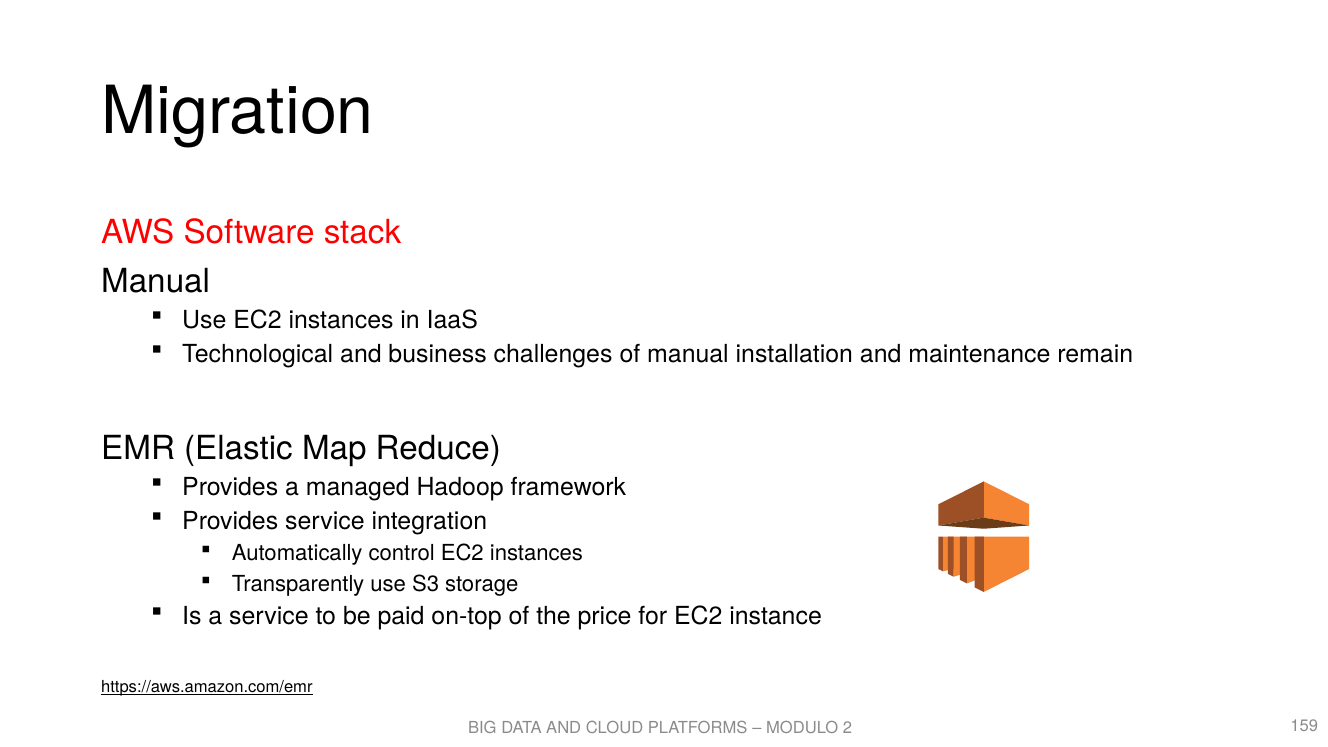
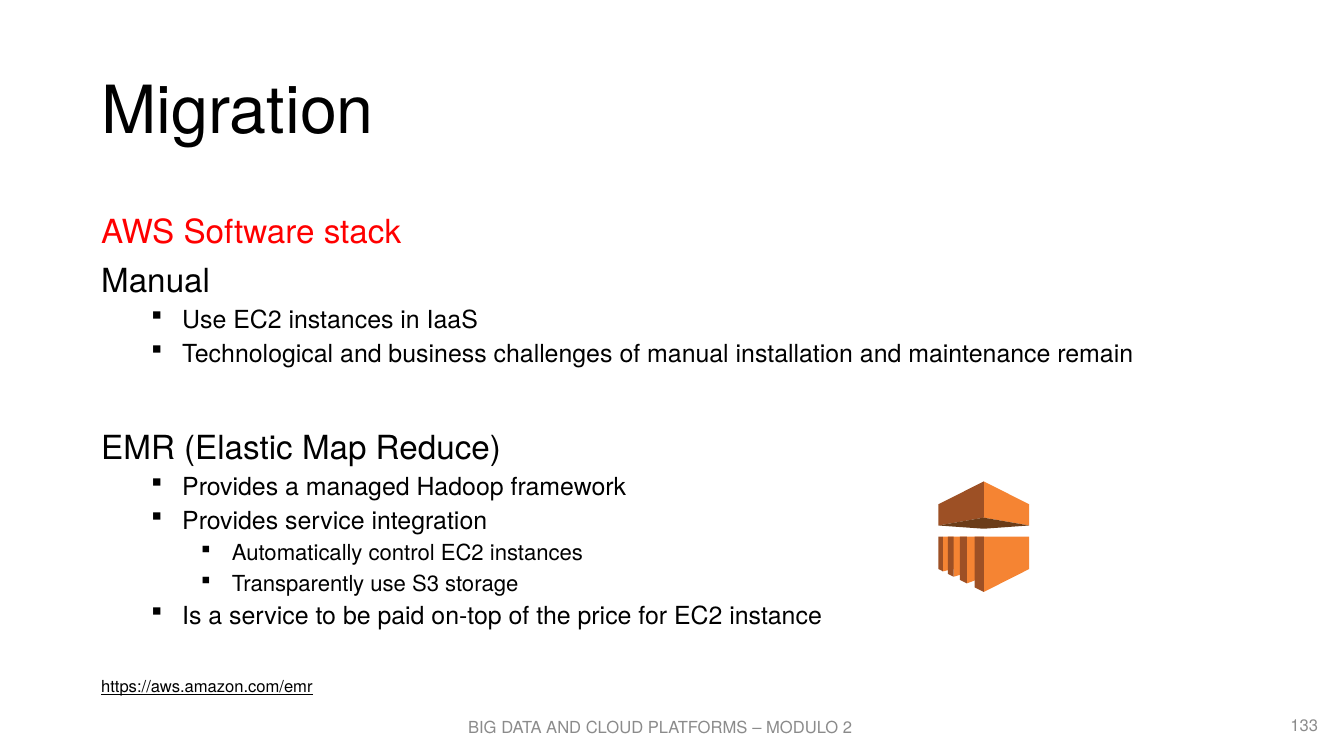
159: 159 -> 133
